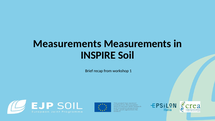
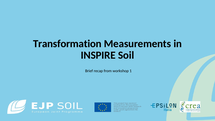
Measurements at (67, 44): Measurements -> Transformation
